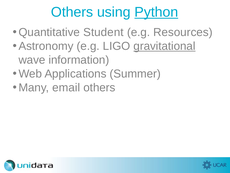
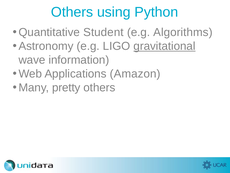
Python underline: present -> none
Resources: Resources -> Algorithms
Summer: Summer -> Amazon
email: email -> pretty
